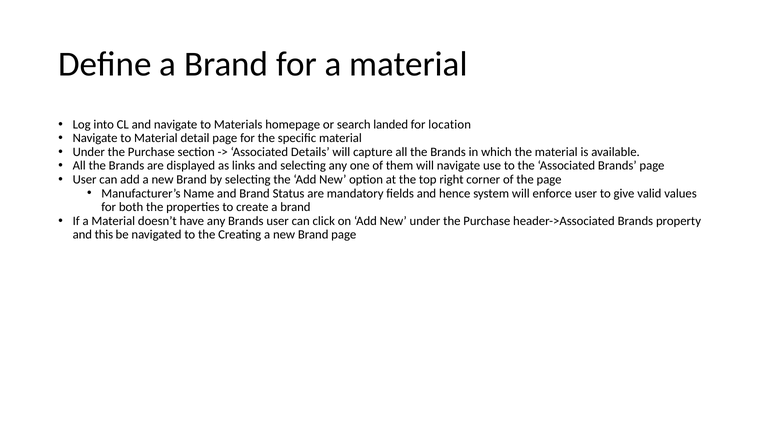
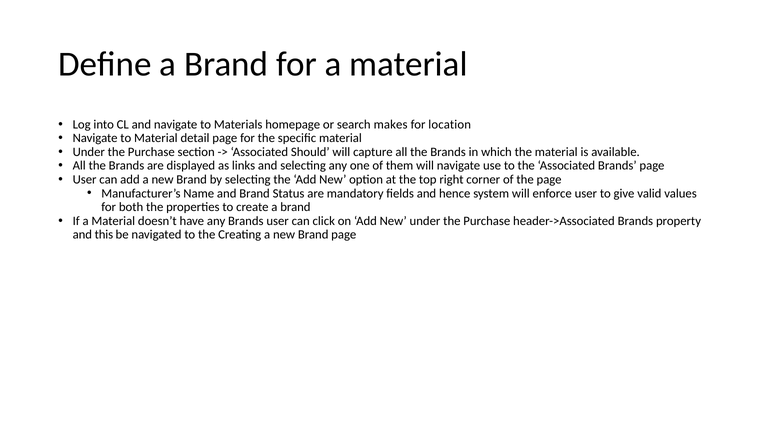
landed: landed -> makes
Details: Details -> Should
